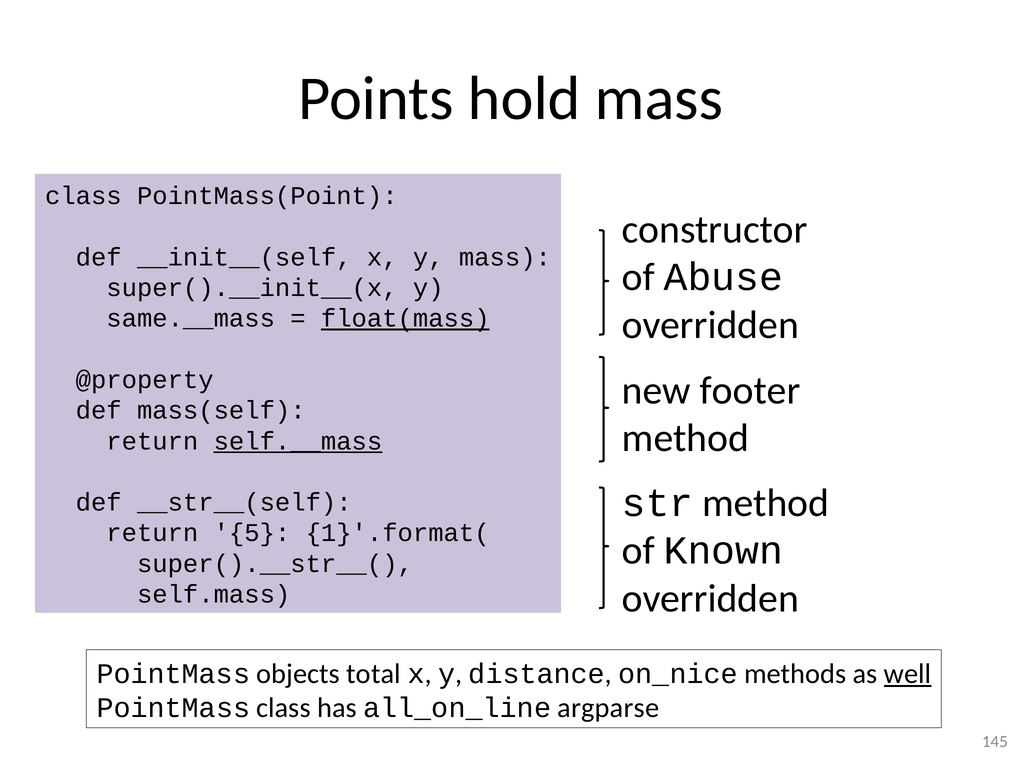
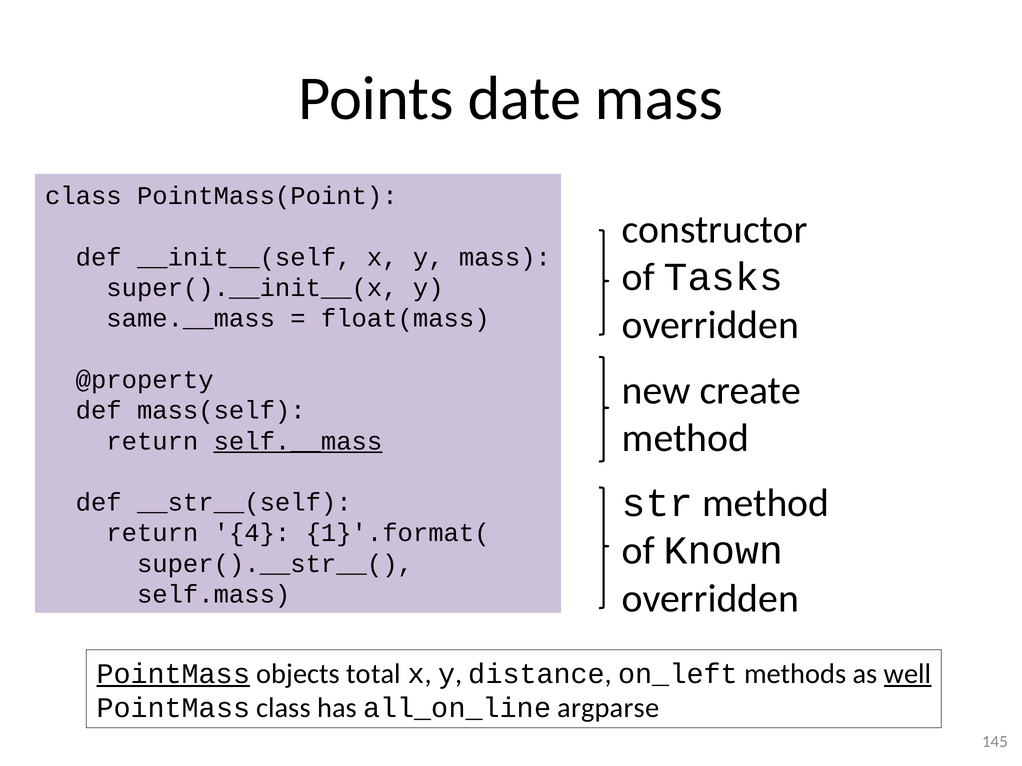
hold: hold -> date
Abuse: Abuse -> Tasks
float(mass underline: present -> none
footer: footer -> create
5: 5 -> 4
PointMass at (173, 674) underline: none -> present
on_nice: on_nice -> on_left
